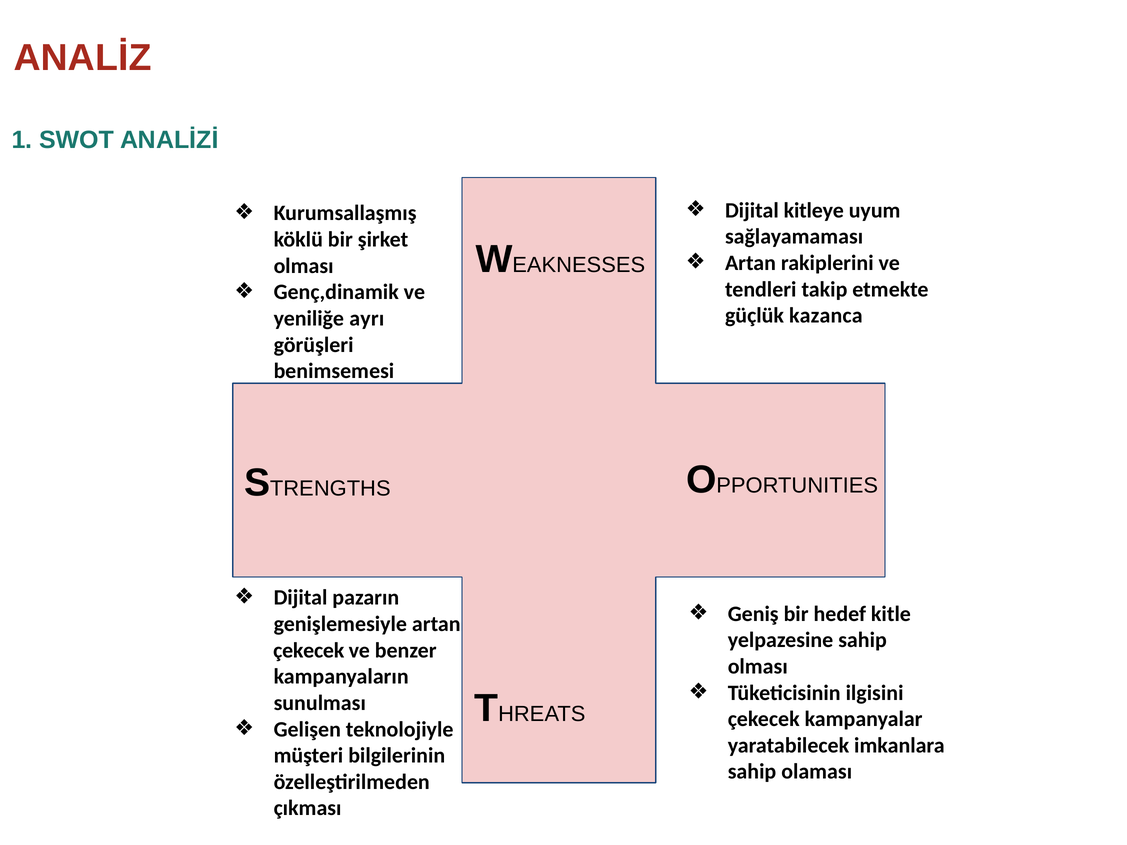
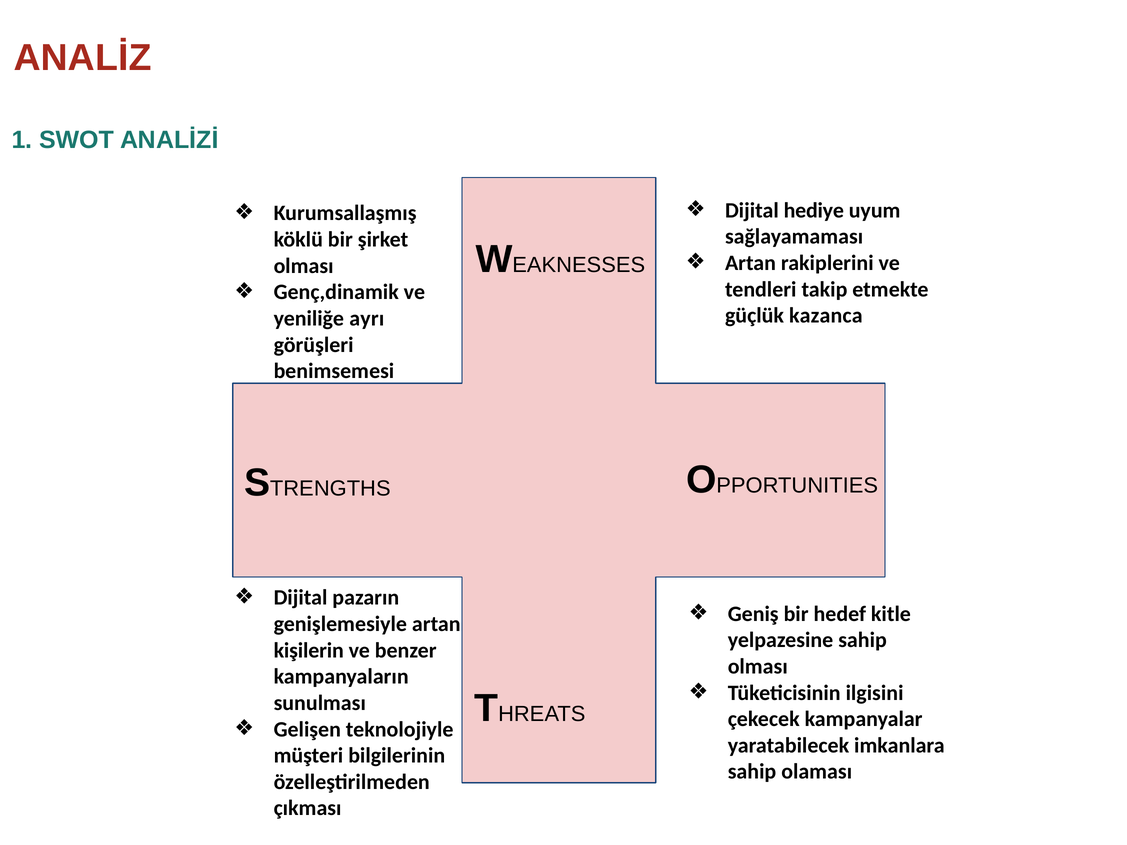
kitleye: kitleye -> hediye
çekecek at (309, 651): çekecek -> kişilerin
